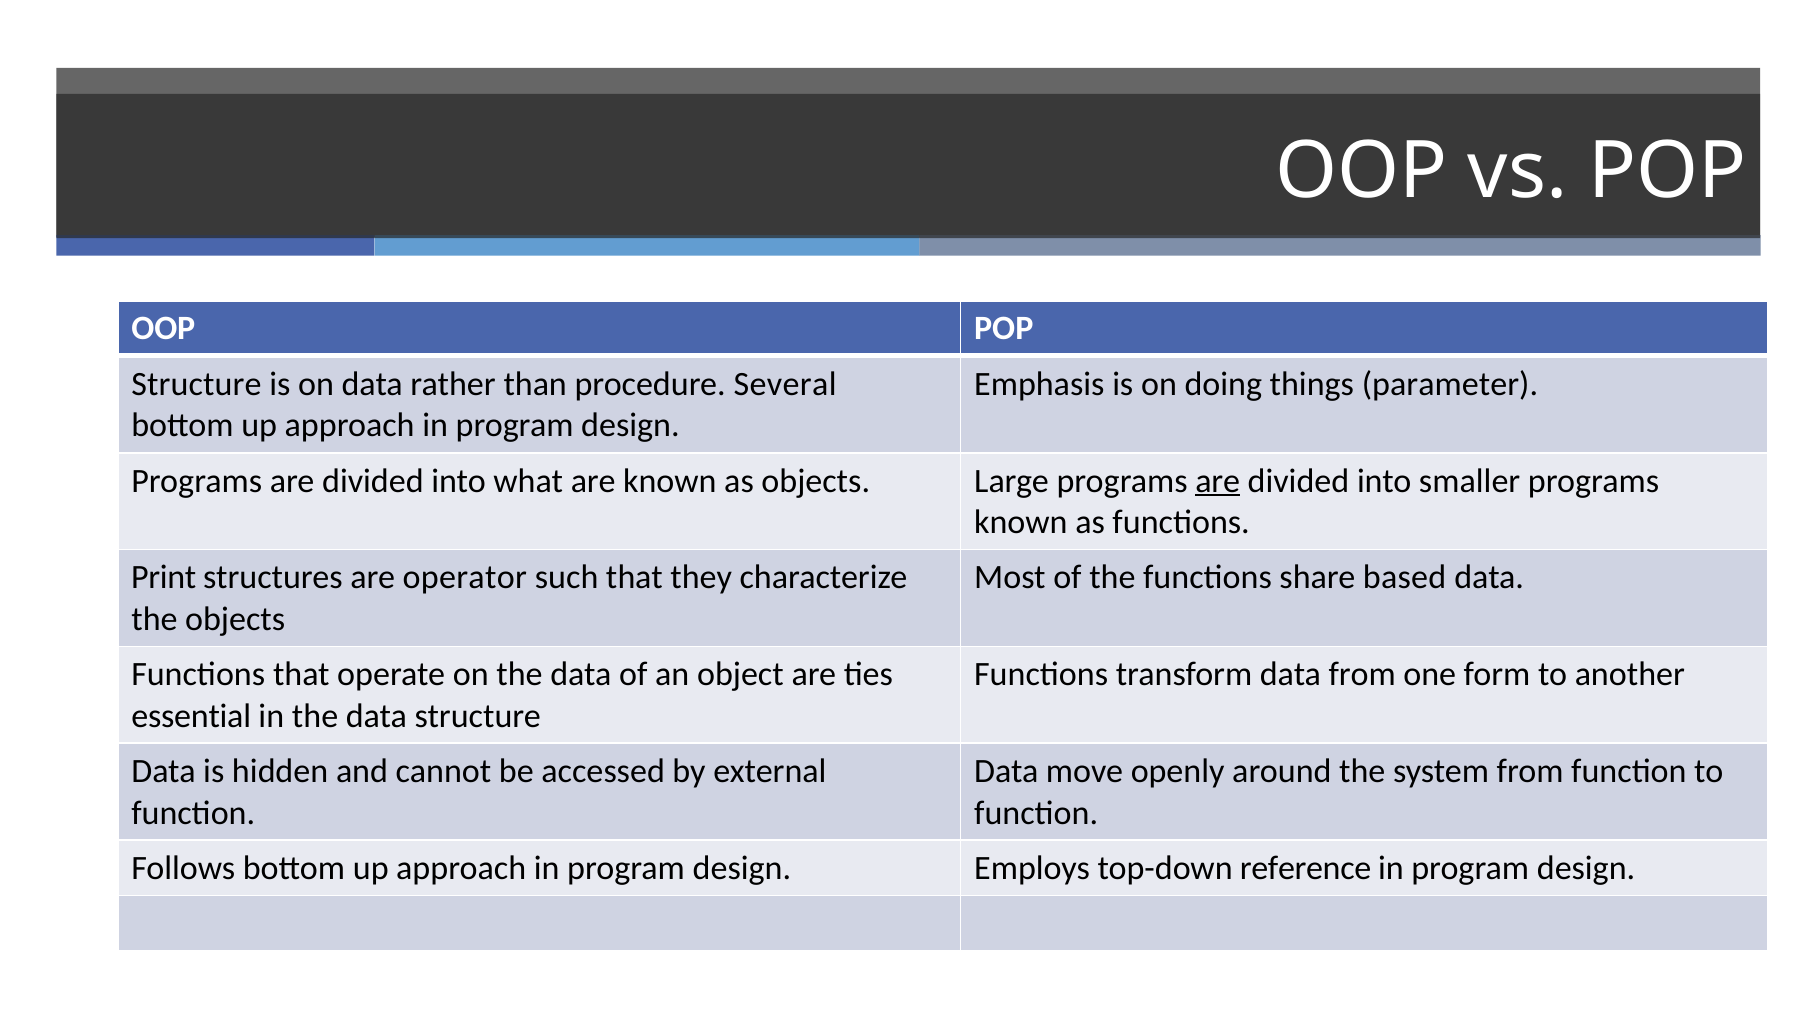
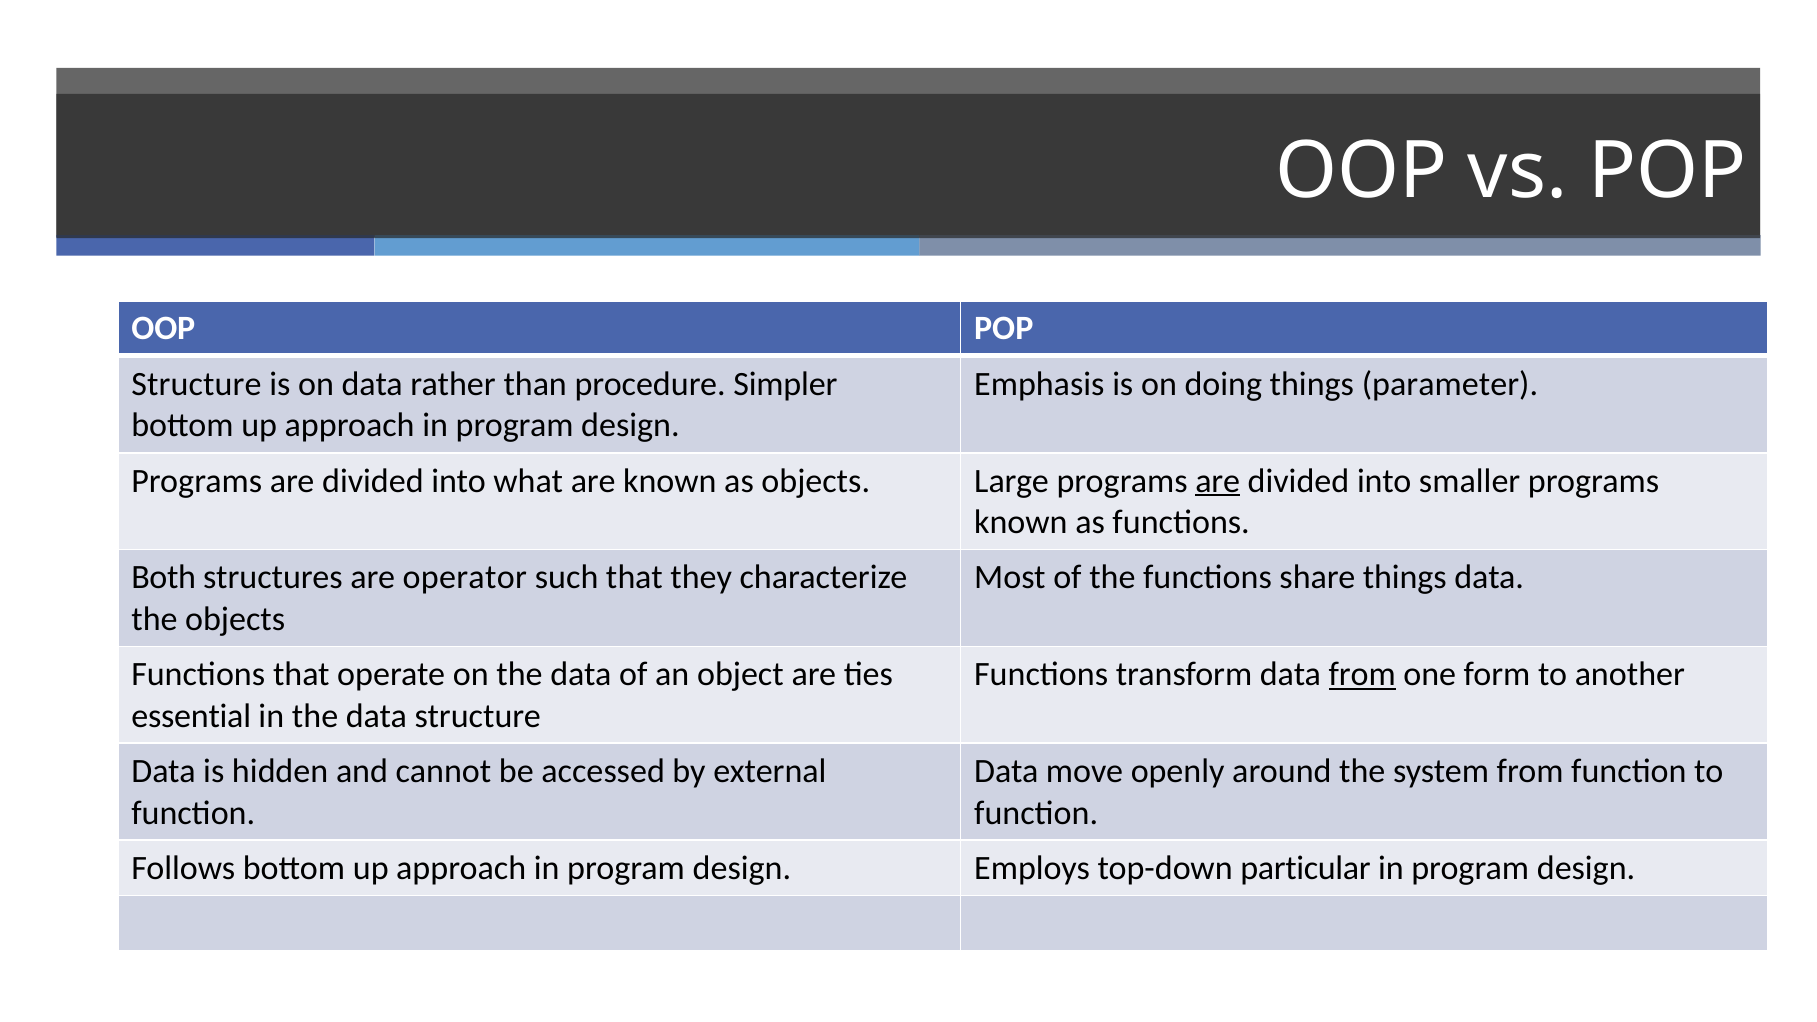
Several: Several -> Simpler
Print: Print -> Both
share based: based -> things
from at (1362, 675) underline: none -> present
reference: reference -> particular
